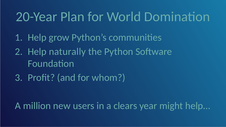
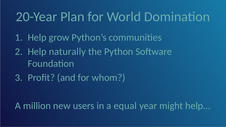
clears: clears -> equal
